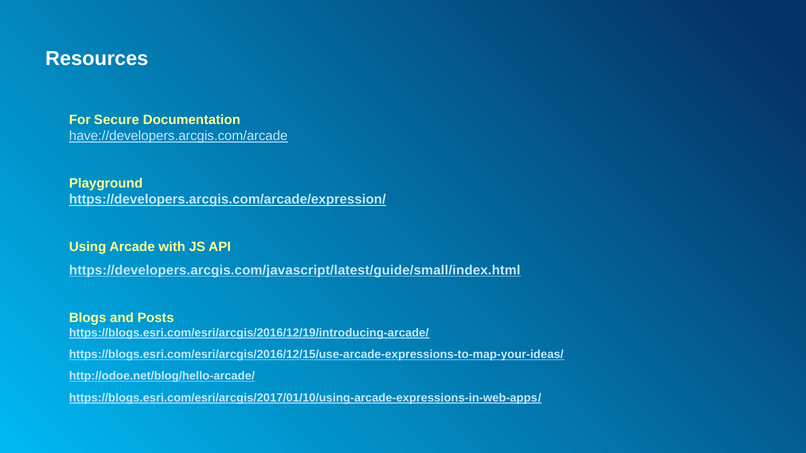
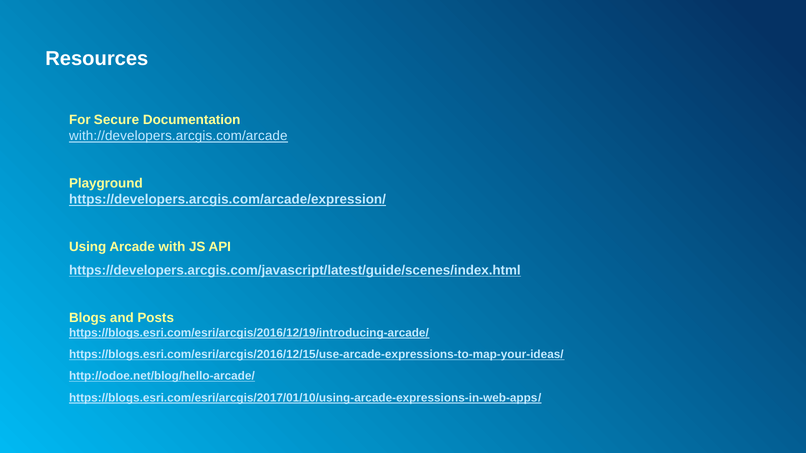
have://developers.arcgis.com/arcade: have://developers.arcgis.com/arcade -> with://developers.arcgis.com/arcade
https://developers.arcgis.com/javascript/latest/guide/small/index.html: https://developers.arcgis.com/javascript/latest/guide/small/index.html -> https://developers.arcgis.com/javascript/latest/guide/scenes/index.html
